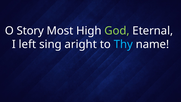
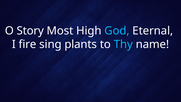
God colour: light green -> light blue
left: left -> fire
aright: aright -> plants
